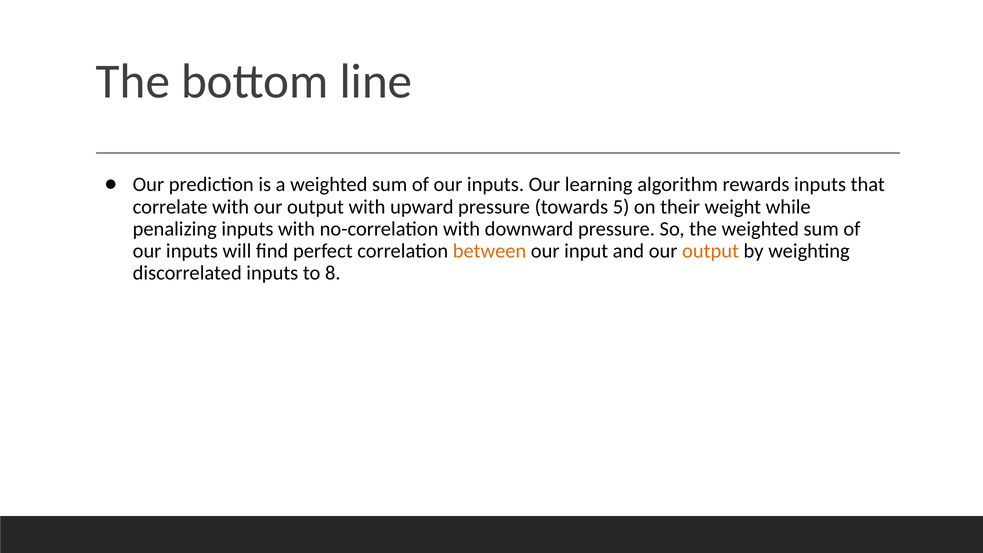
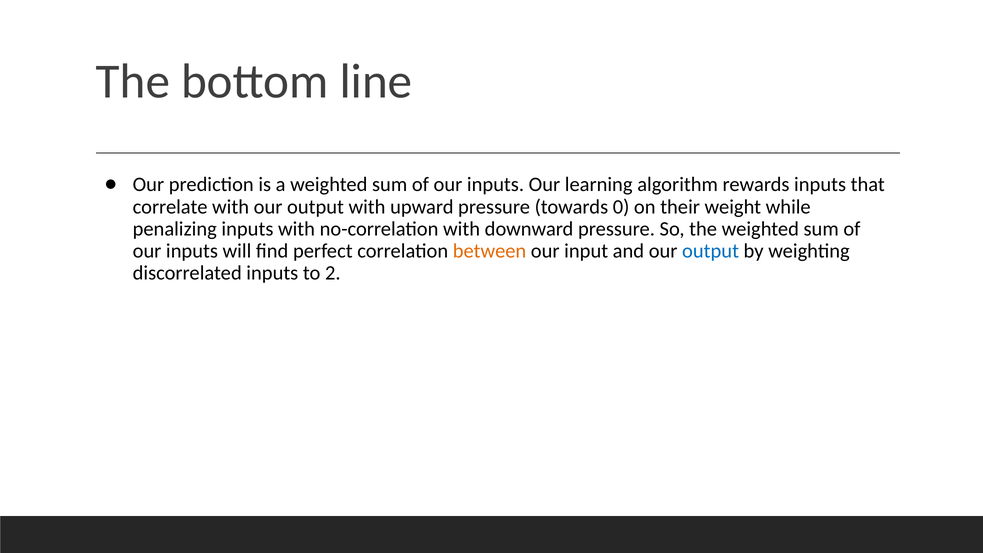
5: 5 -> 0
output at (711, 251) colour: orange -> blue
8: 8 -> 2
